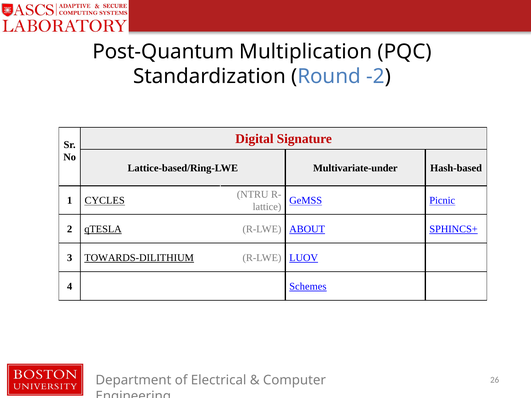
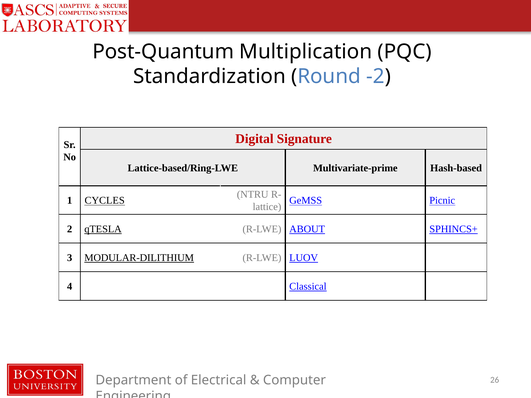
Multivariate-under: Multivariate-under -> Multivariate-prime
TOWARDS-DILITHIUM: TOWARDS-DILITHIUM -> MODULAR-DILITHIUM
Schemes: Schemes -> Classical
